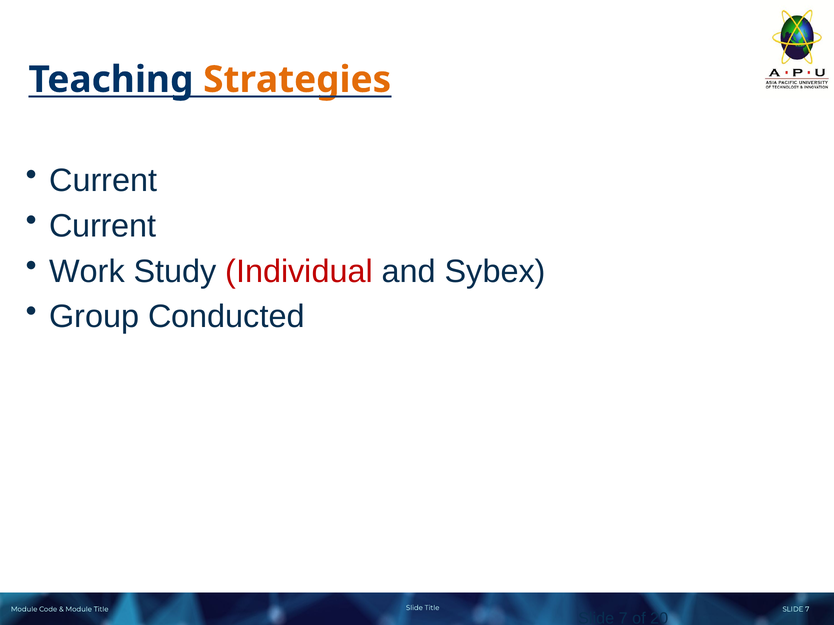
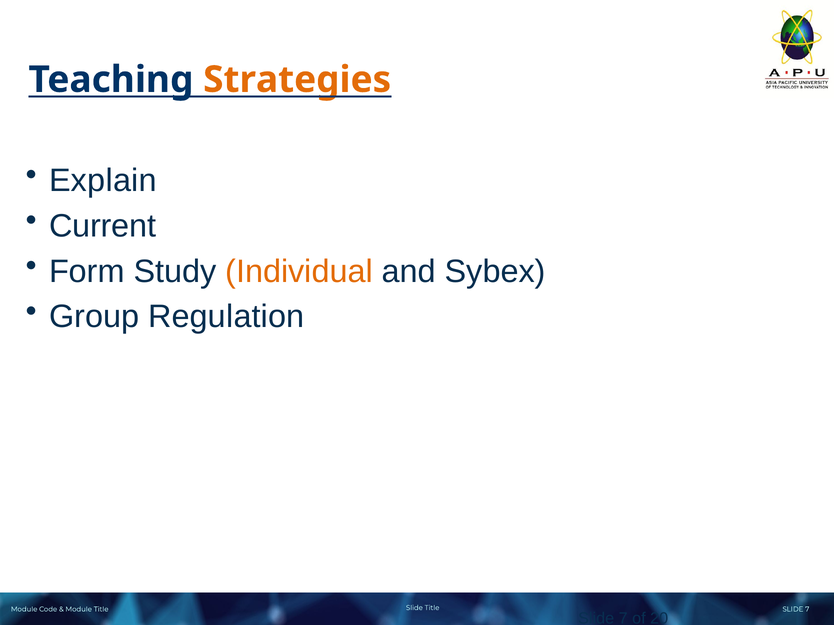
Current at (103, 181): Current -> Explain
Work: Work -> Form
Individual colour: red -> orange
Conducted: Conducted -> Regulation
